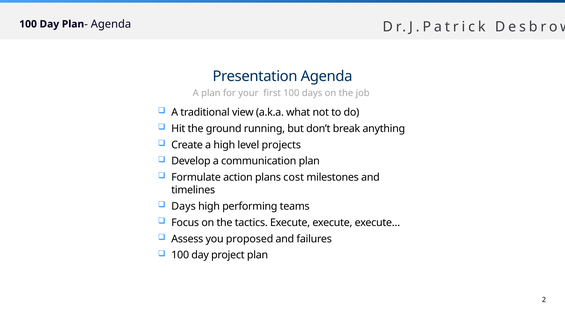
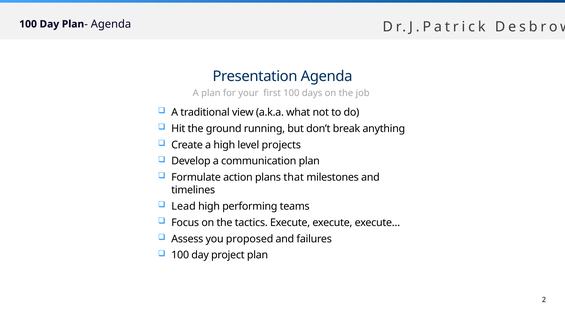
cost: cost -> that
Days at (184, 206): Days -> Lead
